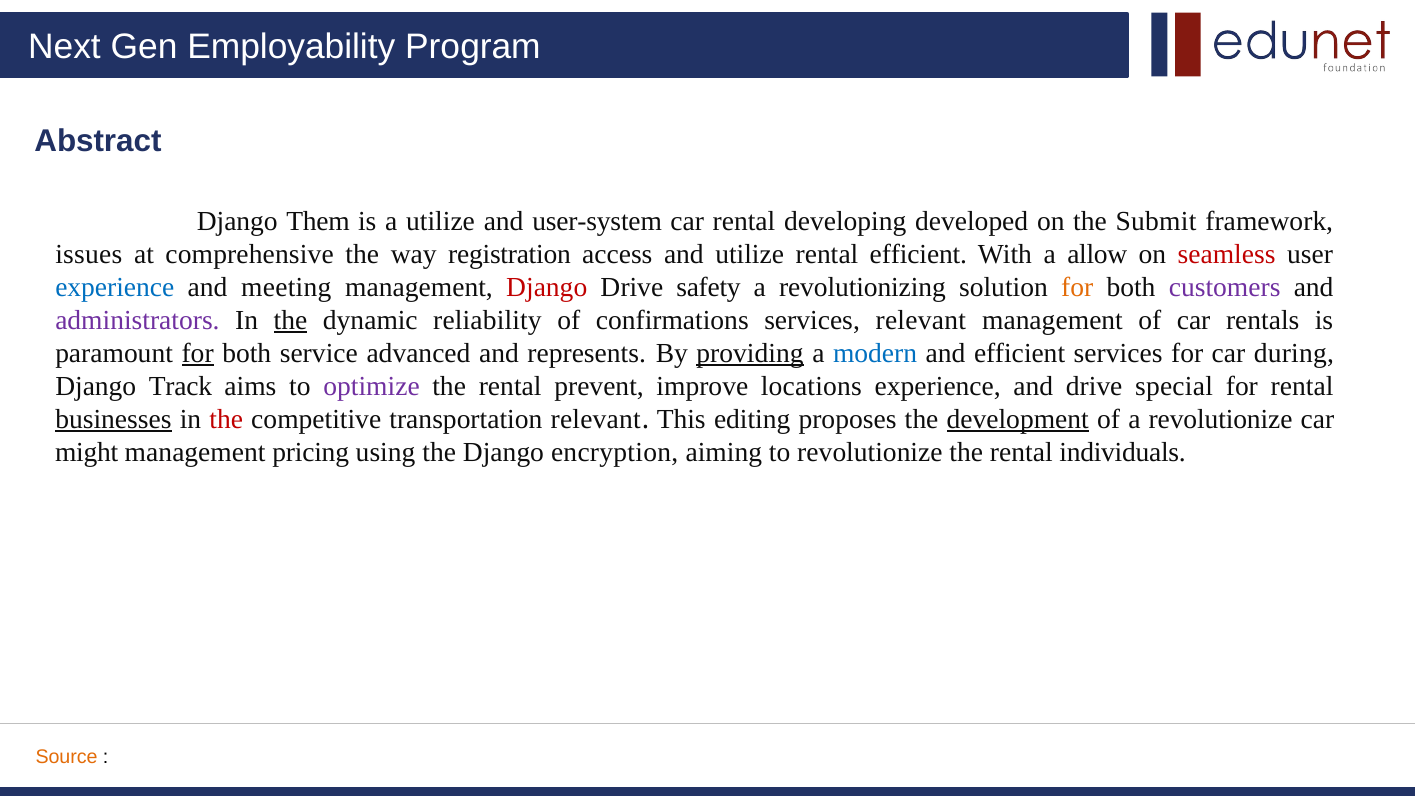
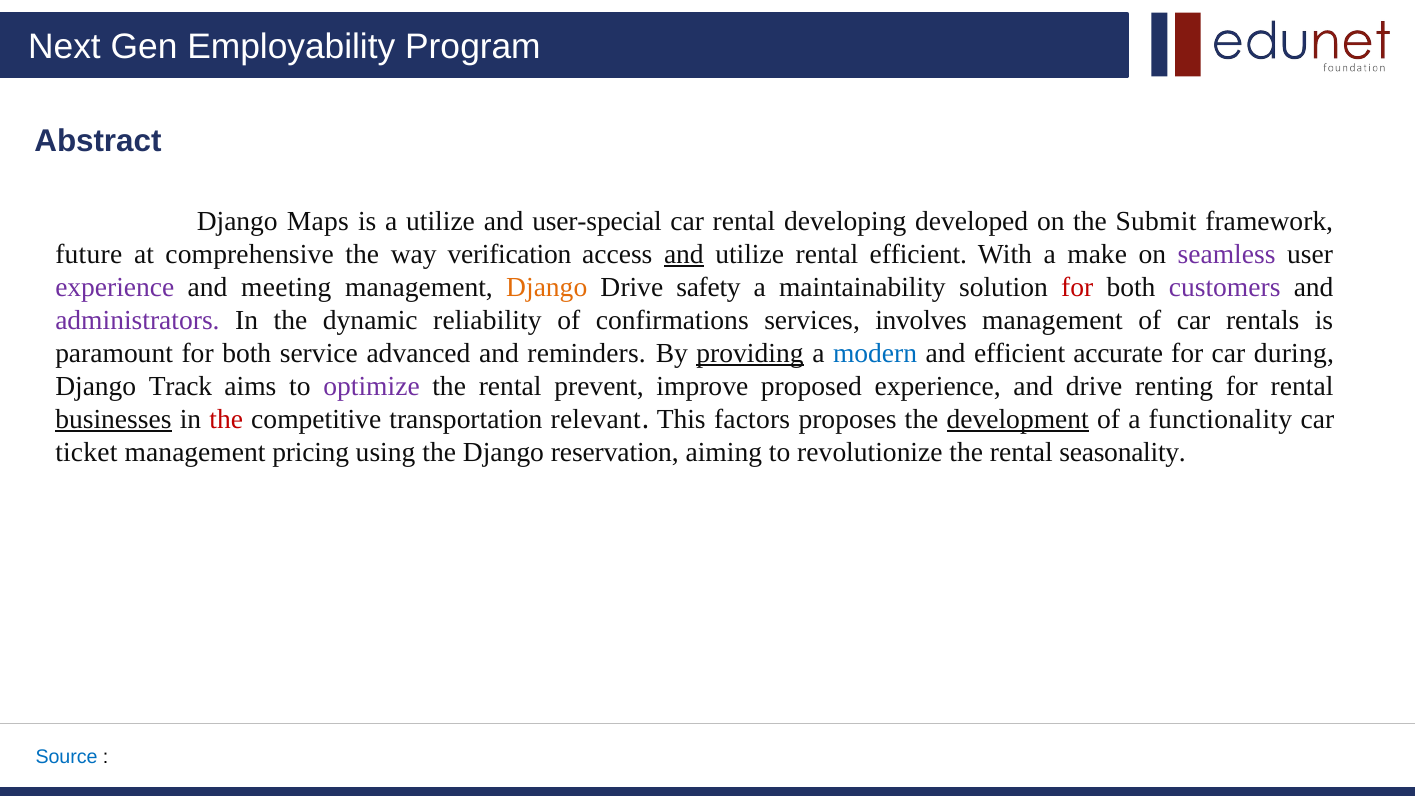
Them: Them -> Maps
user-system: user-system -> user-special
issues: issues -> future
registration: registration -> verification
and at (684, 254) underline: none -> present
allow: allow -> make
seamless colour: red -> purple
experience at (115, 287) colour: blue -> purple
Django at (547, 287) colour: red -> orange
revolutionizing: revolutionizing -> maintainability
for at (1077, 287) colour: orange -> red
the at (290, 320) underline: present -> none
services relevant: relevant -> involves
for at (198, 353) underline: present -> none
represents: represents -> reminders
efficient services: services -> accurate
locations: locations -> proposed
special: special -> renting
editing: editing -> factors
a revolutionize: revolutionize -> functionality
might: might -> ticket
encryption: encryption -> reservation
individuals: individuals -> seasonality
Source colour: orange -> blue
